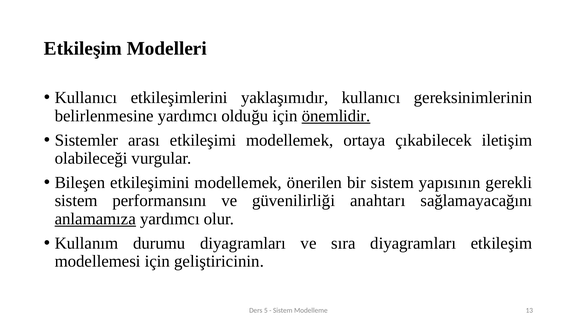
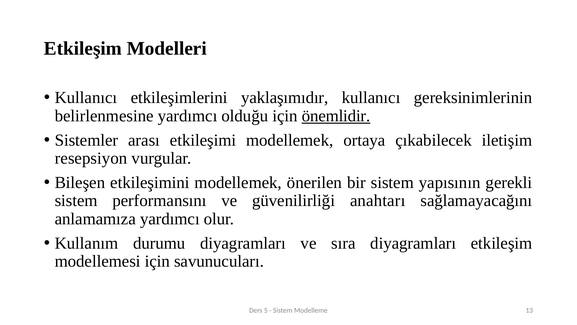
olabileceği: olabileceği -> resepsiyon
anlamamıza underline: present -> none
geliştiricinin: geliştiricinin -> savunucuları
